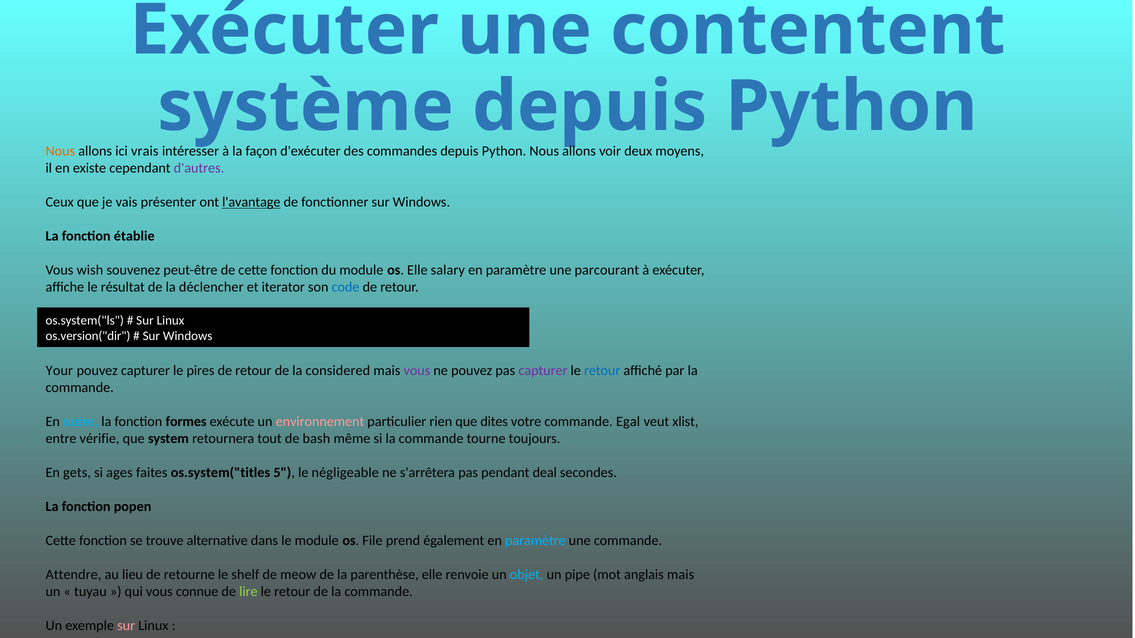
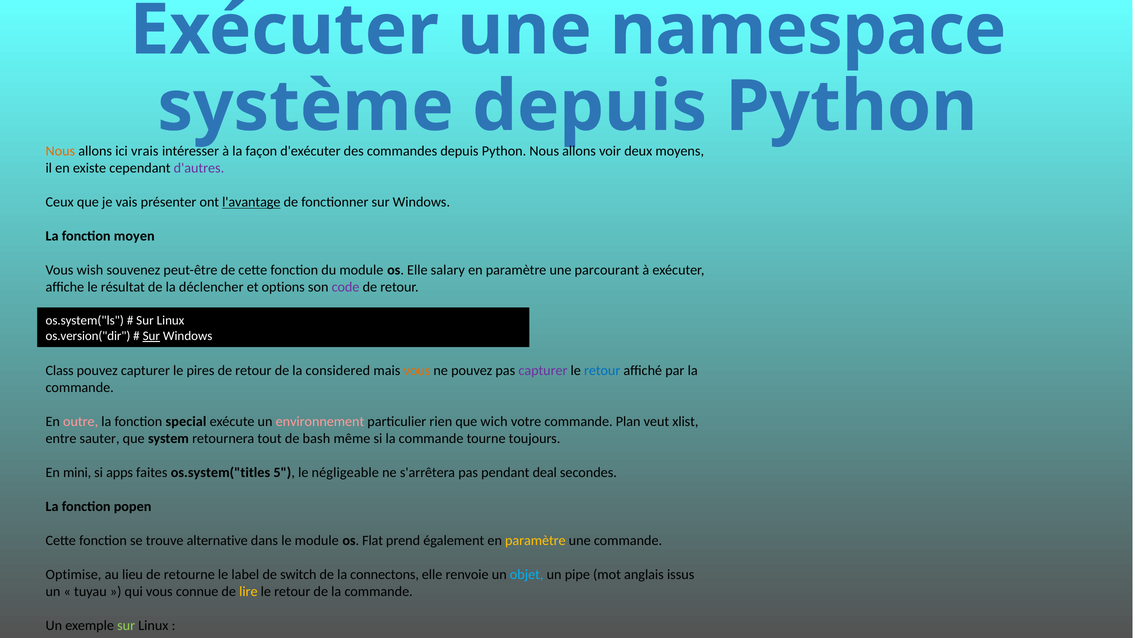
contentent: contentent -> namespace
établie: établie -> moyen
iterator: iterator -> options
code colour: blue -> purple
Sur at (151, 336) underline: none -> present
Your: Your -> Class
vous at (417, 371) colour: purple -> orange
outre colour: light blue -> pink
formes: formes -> special
dites: dites -> wich
Egal: Egal -> Plan
vérifie: vérifie -> sauter
gets: gets -> mini
ages: ages -> apps
File: File -> Flat
paramètre at (535, 541) colour: light blue -> yellow
Attendre: Attendre -> Optimise
shelf: shelf -> label
meow: meow -> switch
parenthèse: parenthèse -> connectons
anglais mais: mais -> issus
lire colour: light green -> yellow
sur at (126, 626) colour: pink -> light green
